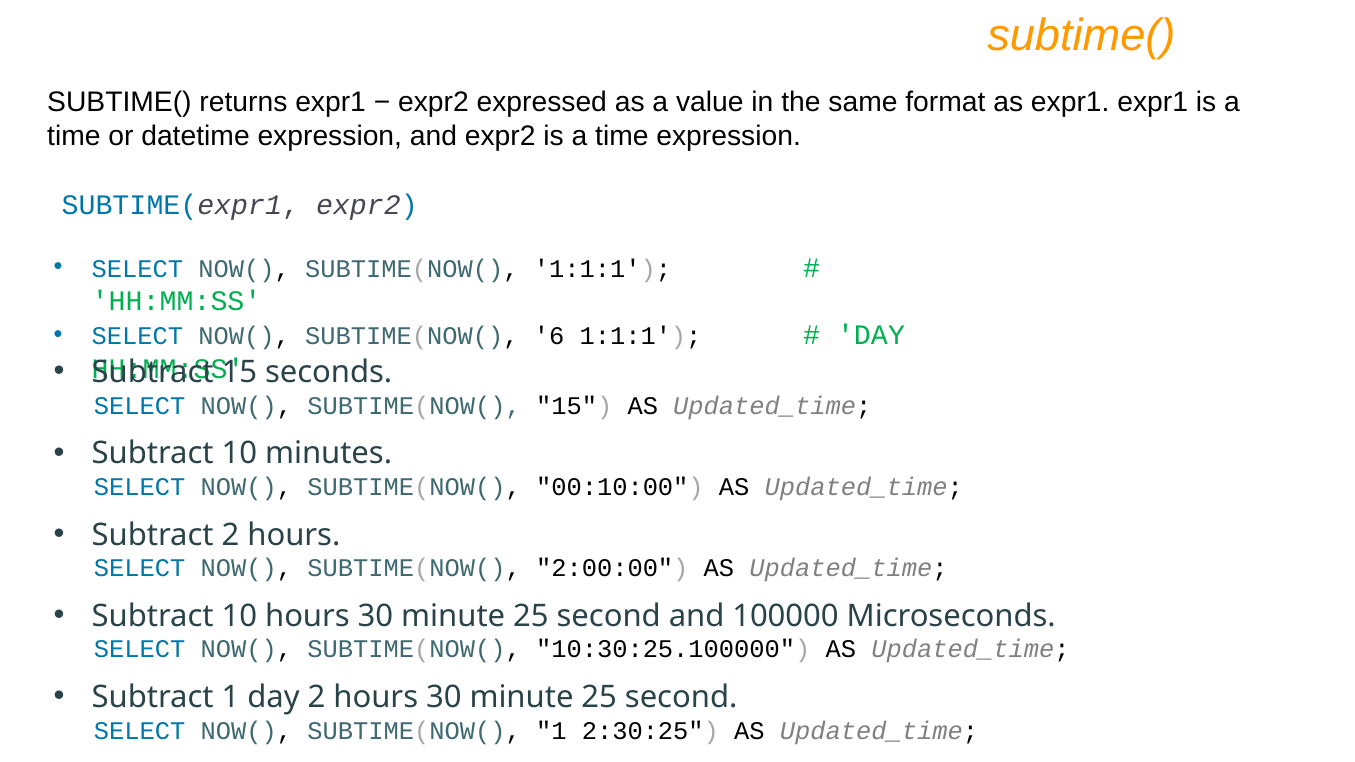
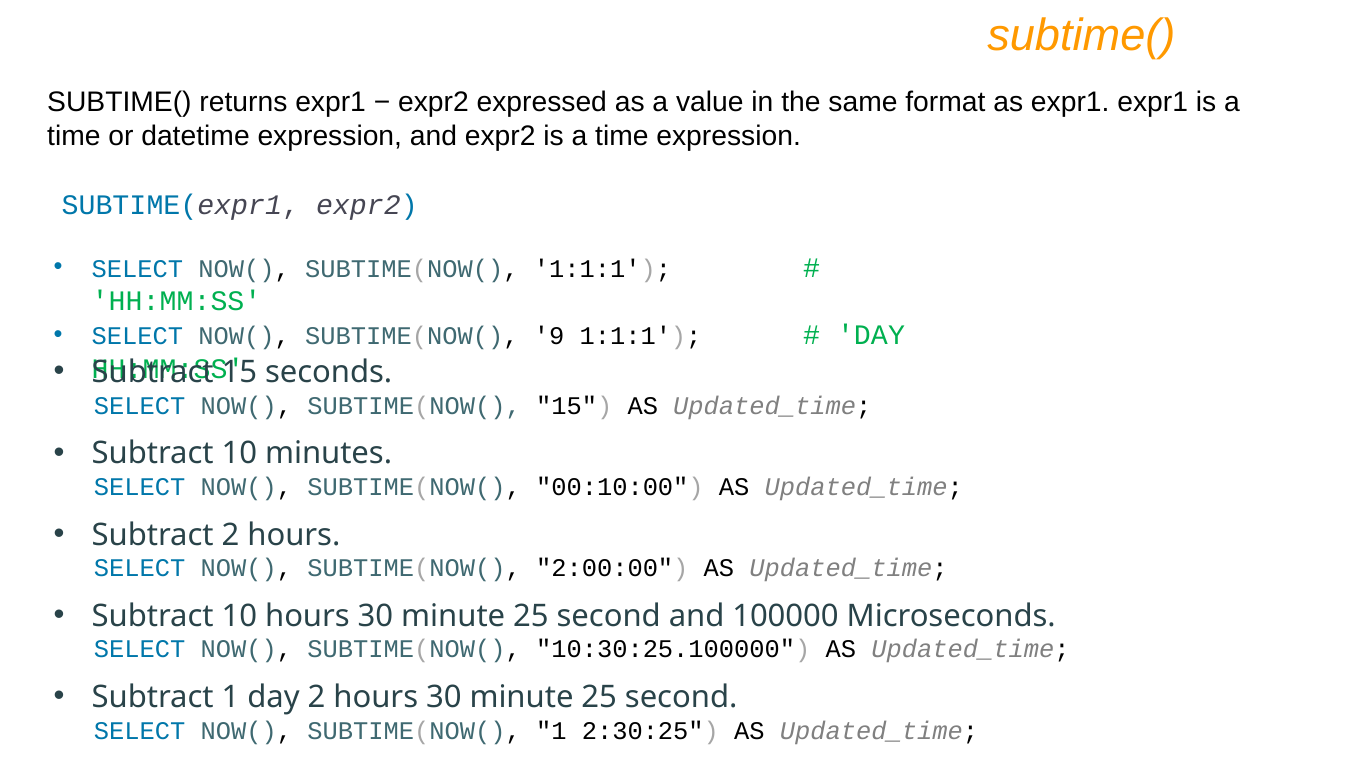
6: 6 -> 9
